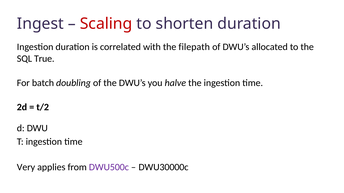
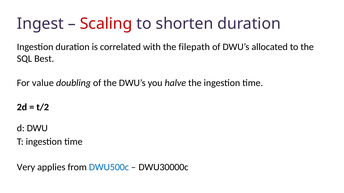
True: True -> Best
batch: batch -> value
DWU500c colour: purple -> blue
